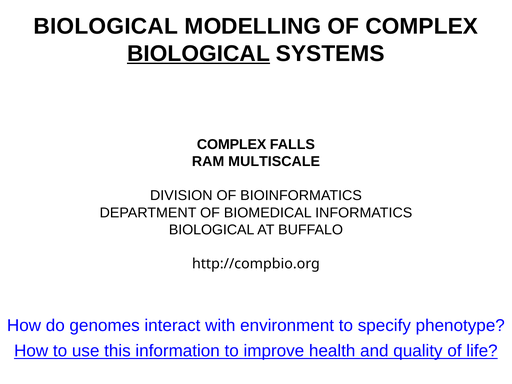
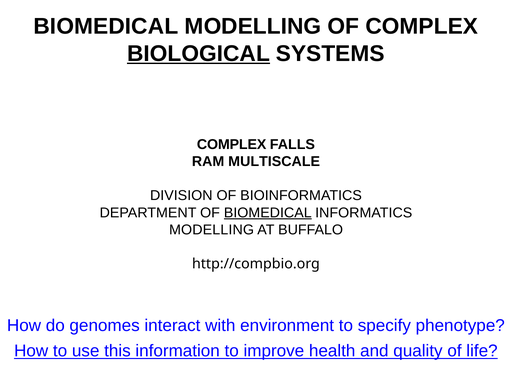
BIOLOGICAL at (106, 26): BIOLOGICAL -> BIOMEDICAL
BIOMEDICAL at (268, 213) underline: none -> present
BIOLOGICAL at (212, 230): BIOLOGICAL -> MODELLING
